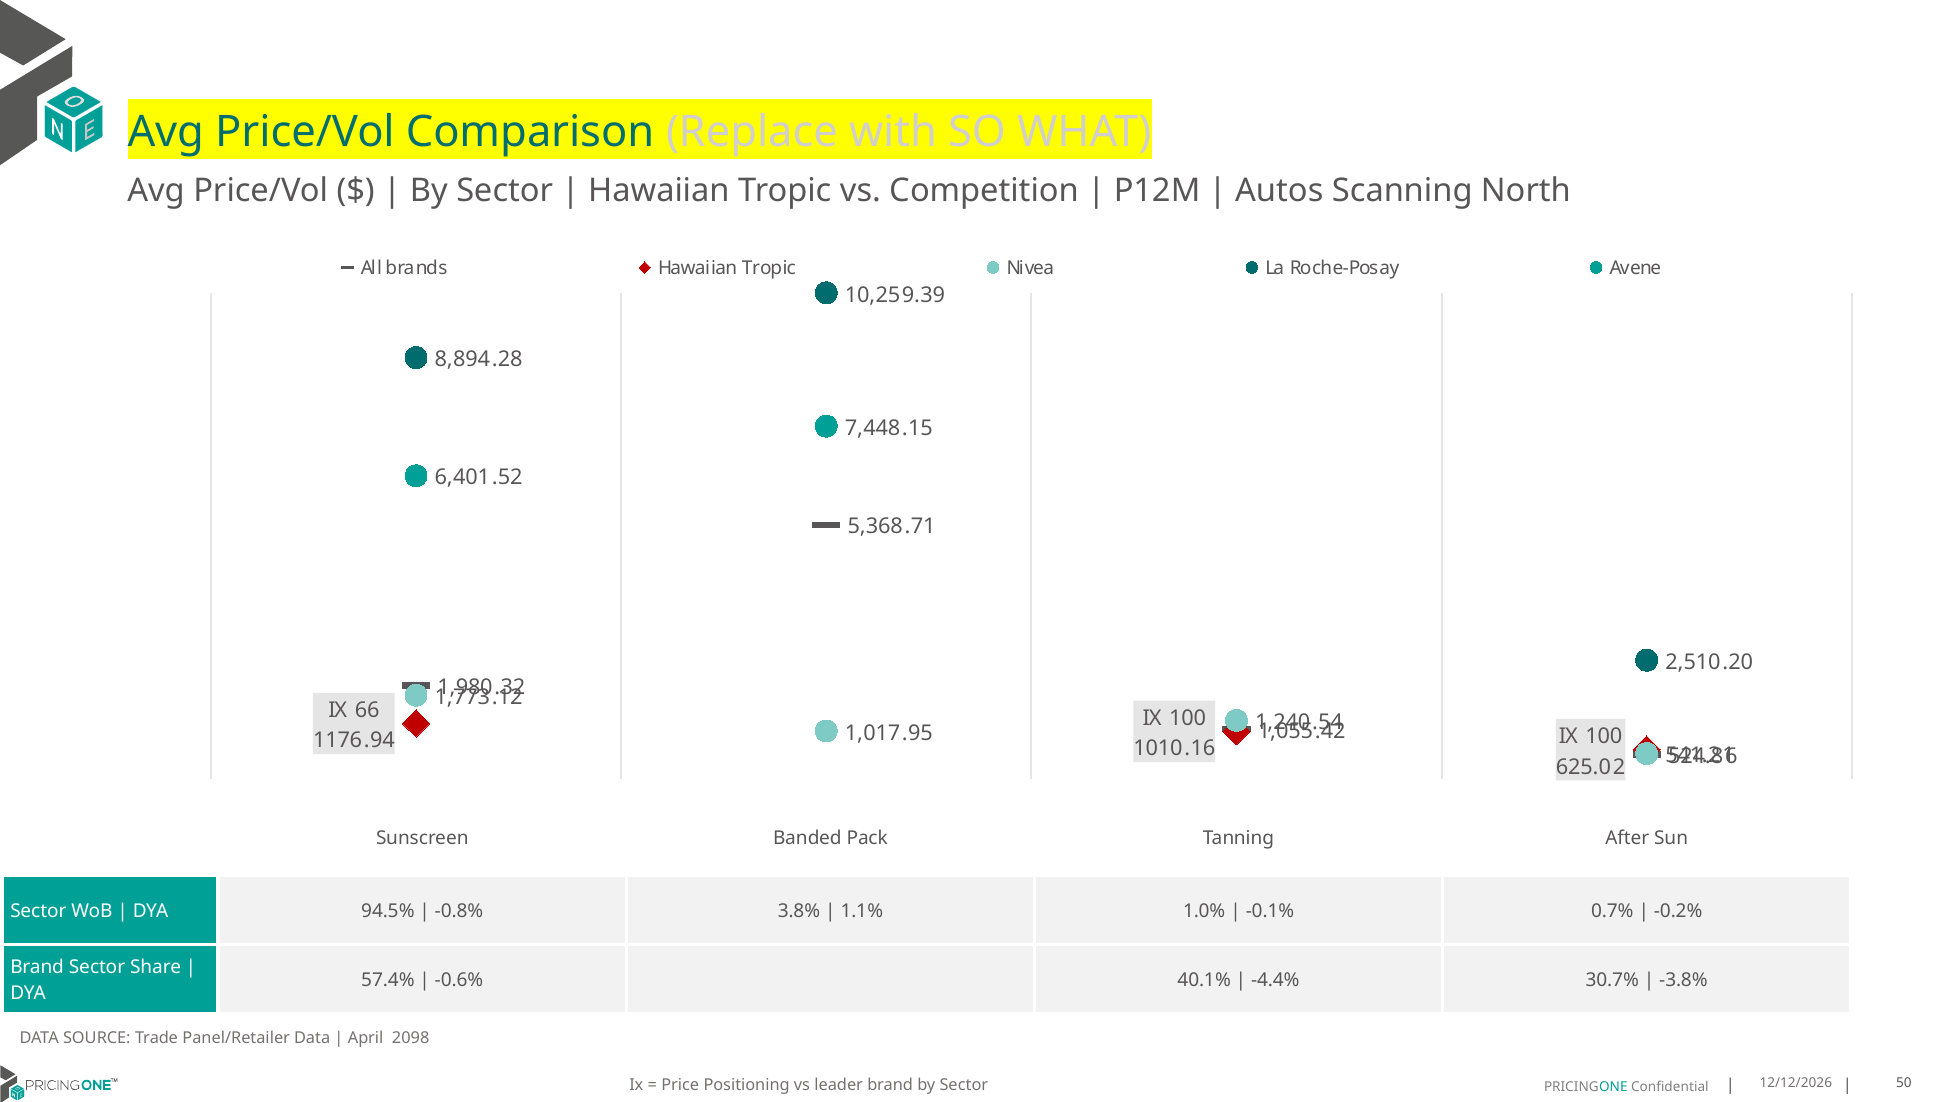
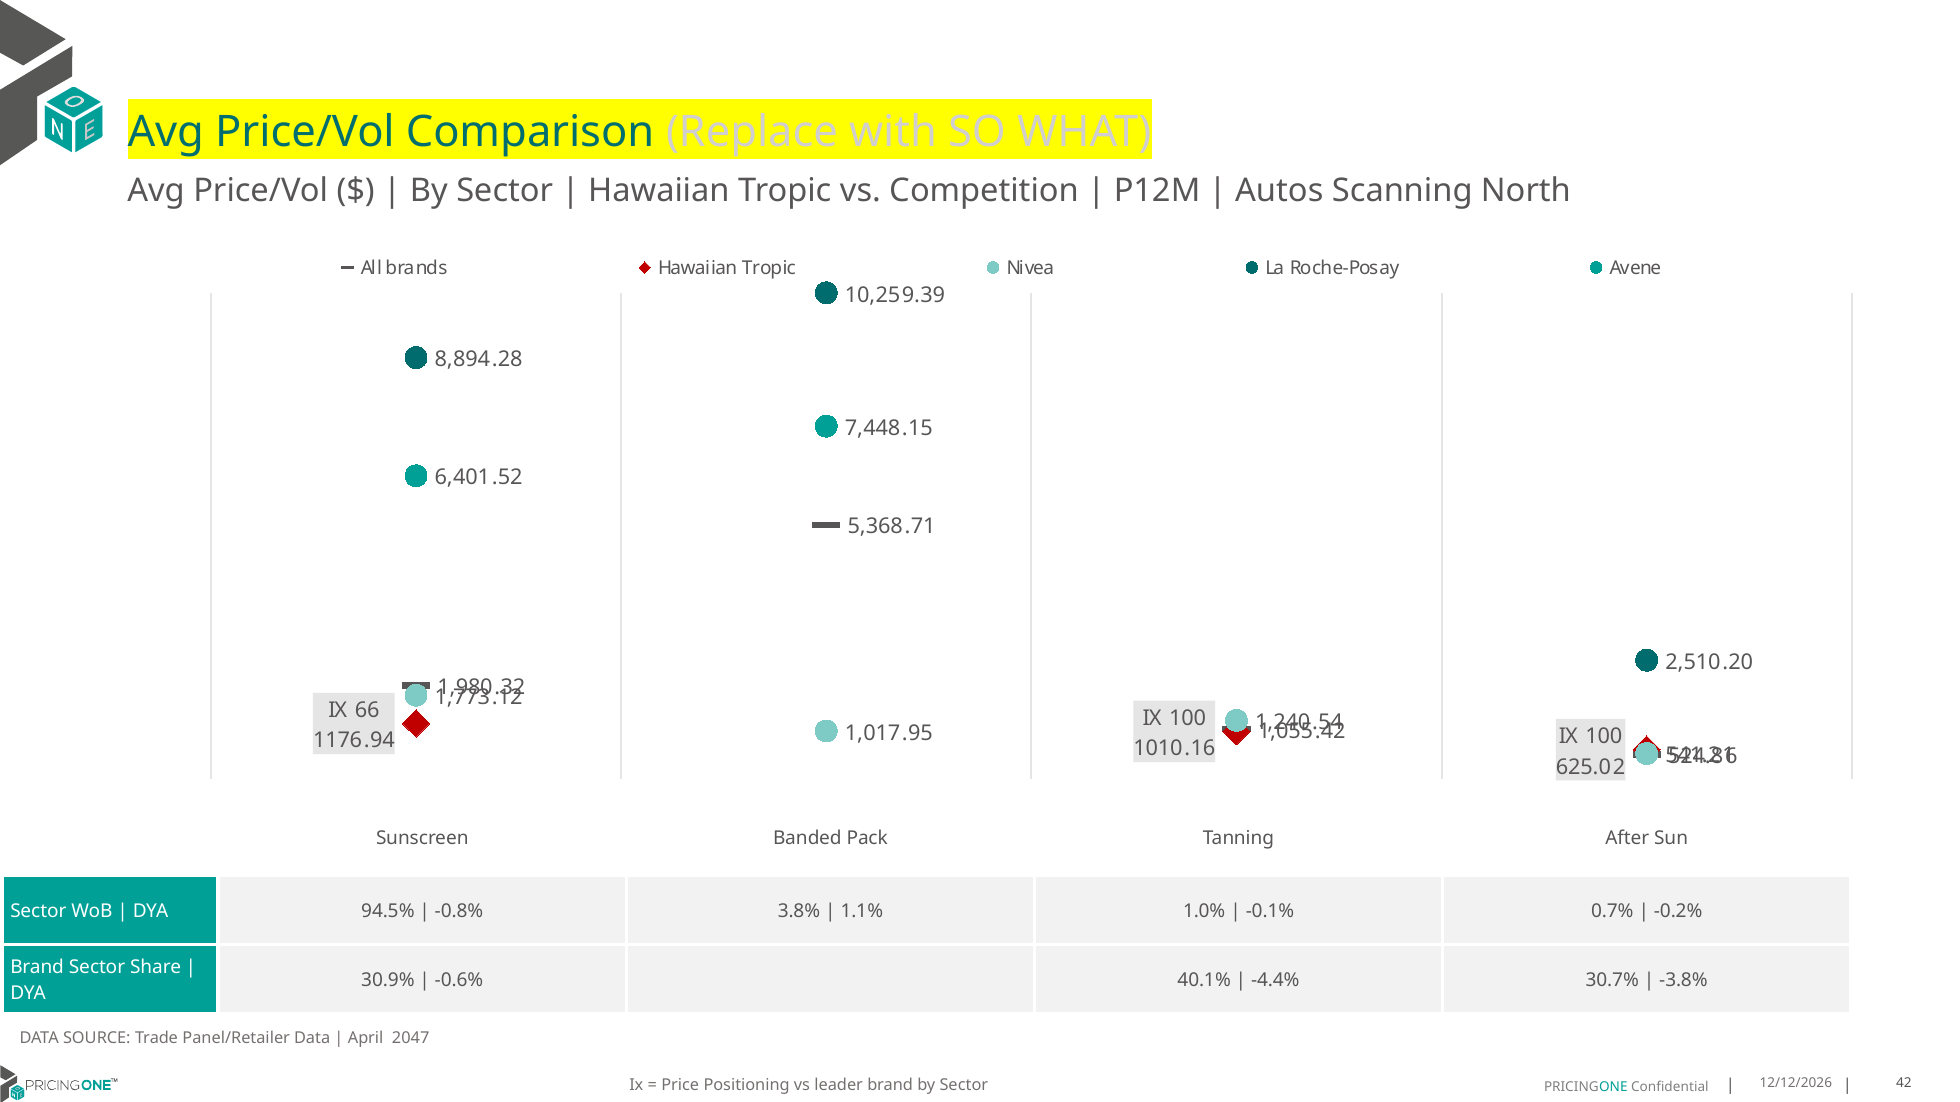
57.4%: 57.4% -> 30.9%
2098: 2098 -> 2047
50: 50 -> 42
